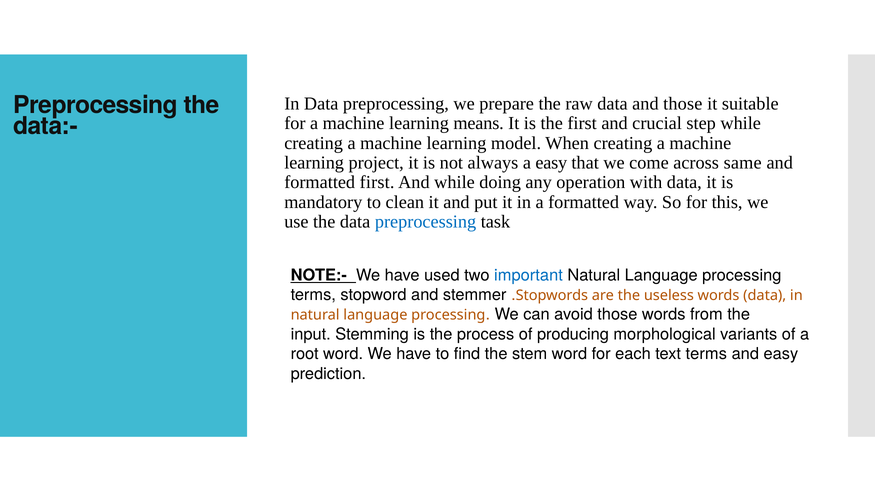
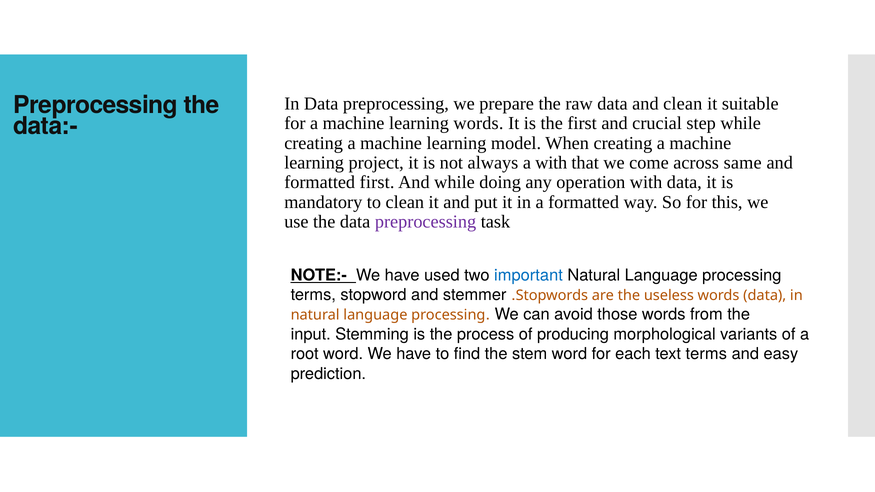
and those: those -> clean
learning means: means -> words
a easy: easy -> with
preprocessing at (426, 222) colour: blue -> purple
